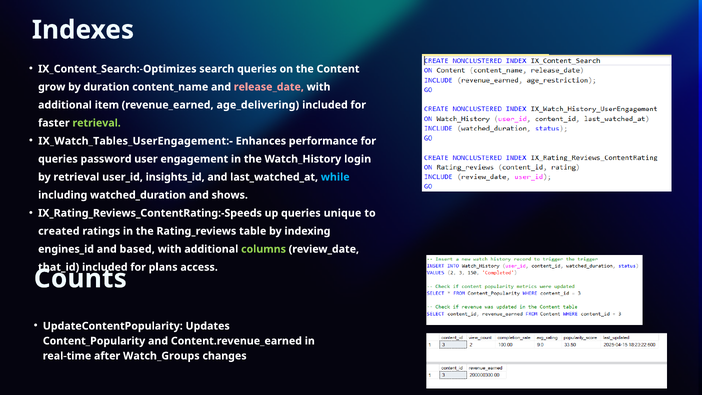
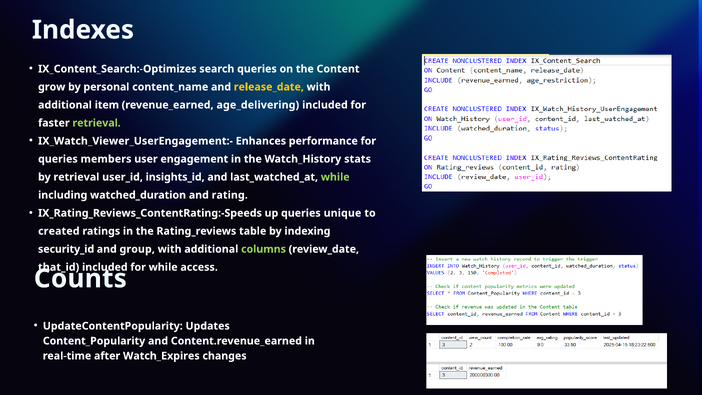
duration: duration -> personal
release_date colour: pink -> yellow
IX_Watch_Tables_UserEngagement:-: IX_Watch_Tables_UserEngagement:- -> IX_Watch_Viewer_UserEngagement:-
password: password -> members
login: login -> stats
while at (335, 177) colour: light blue -> light green
shows: shows -> rating
engines_id: engines_id -> security_id
based: based -> group
for plans: plans -> while
Watch_Groups: Watch_Groups -> Watch_Expires
